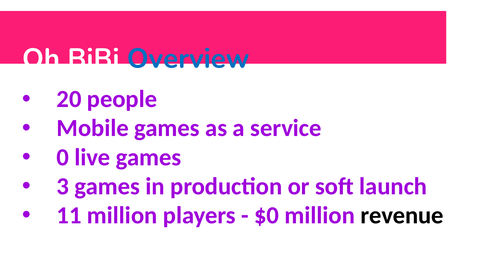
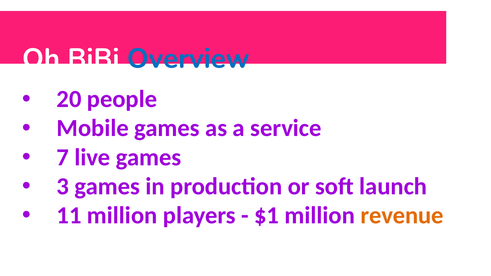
0: 0 -> 7
$0: $0 -> $1
revenue colour: black -> orange
